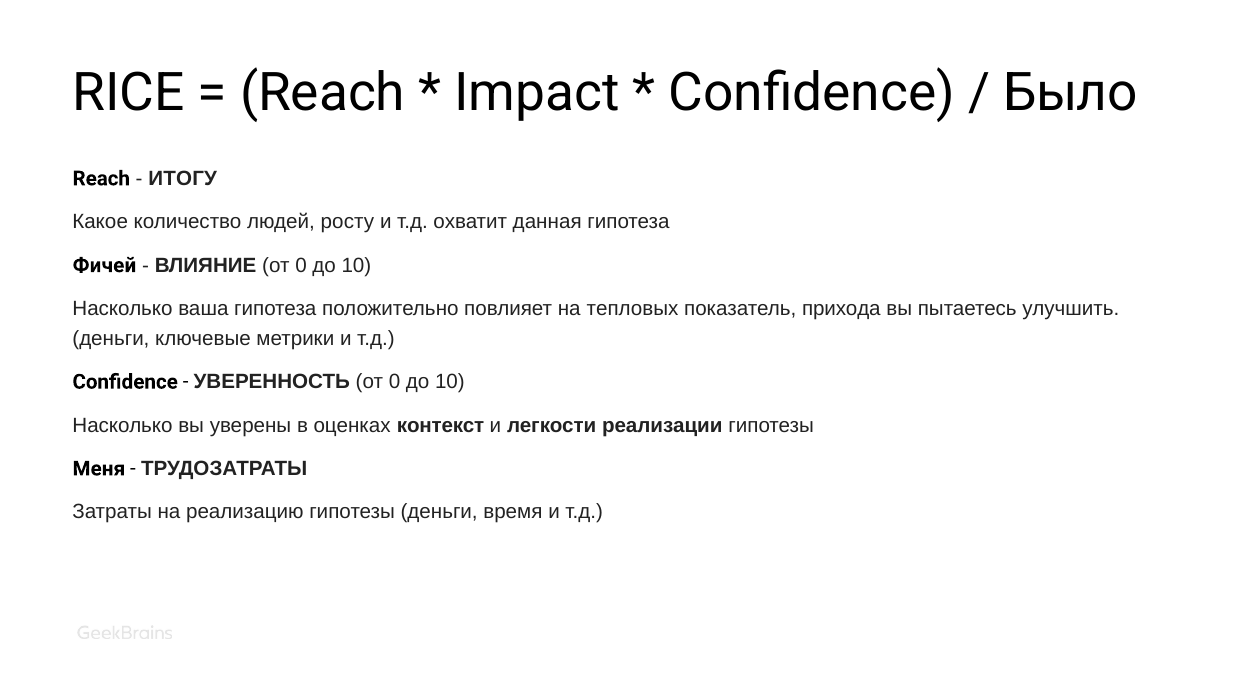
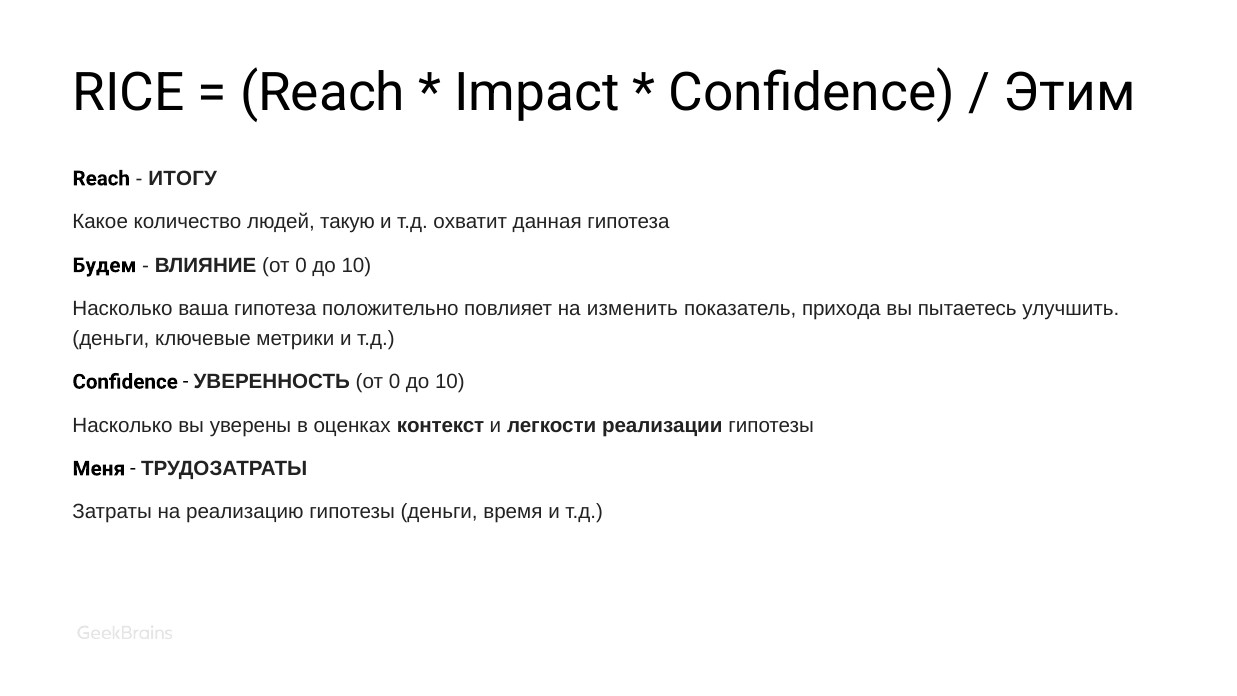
Было: Было -> Этим
росту: росту -> такую
Фичей: Фичей -> Будем
тепловых: тепловых -> изменить
